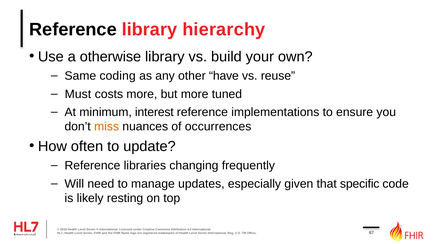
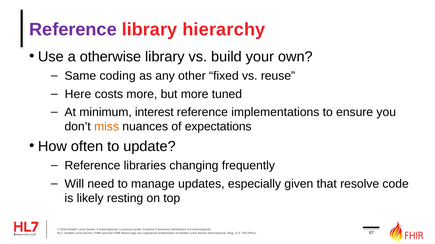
Reference at (73, 30) colour: black -> purple
have: have -> fixed
Must: Must -> Here
occurrences: occurrences -> expectations
specific: specific -> resolve
